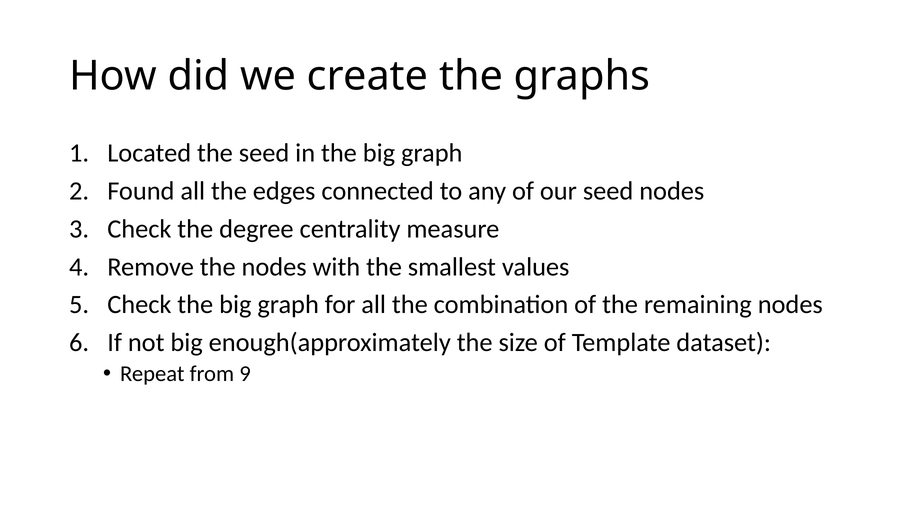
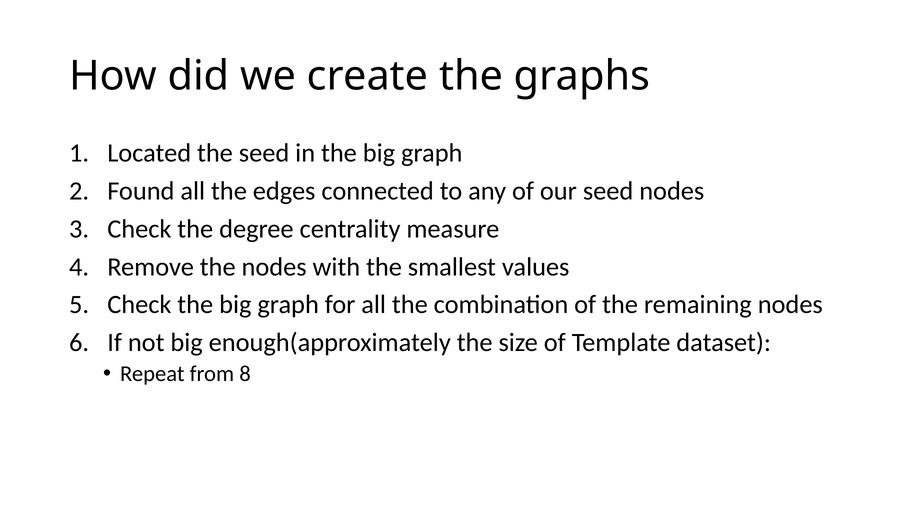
9: 9 -> 8
